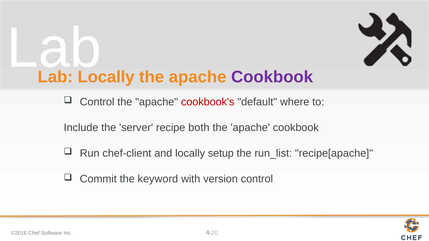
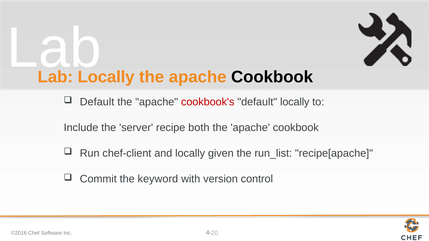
Cookbook at (272, 77) colour: purple -> black
Control at (97, 102): Control -> Default
default where: where -> locally
setup: setup -> given
